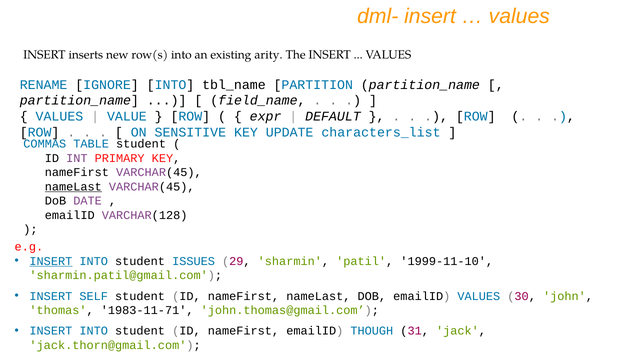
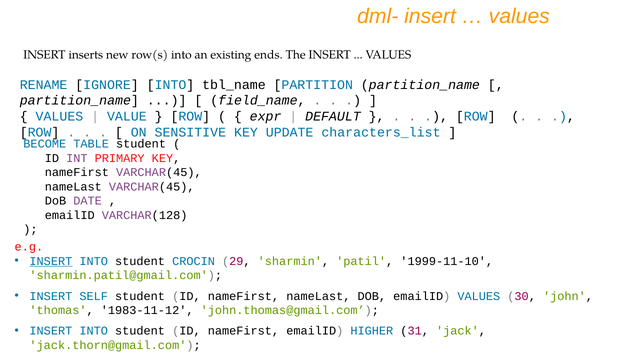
arity: arity -> ends
COMMAS: COMMAS -> BECOME
nameLast at (73, 186) underline: present -> none
ISSUES: ISSUES -> CROCIN
1983-11-71: 1983-11-71 -> 1983-11-12
THOUGH: THOUGH -> HIGHER
